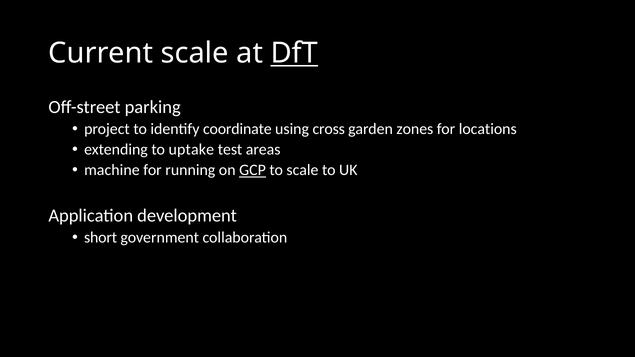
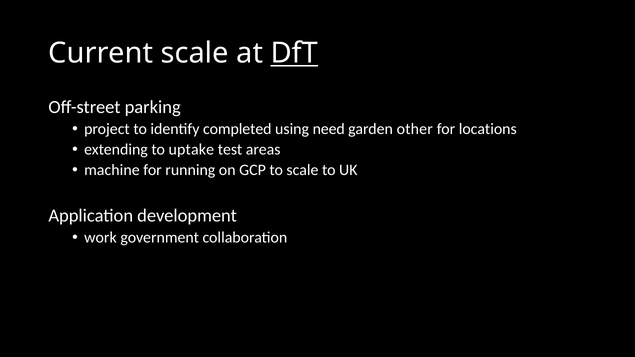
coordinate: coordinate -> completed
cross: cross -> need
zones: zones -> other
GCP underline: present -> none
short: short -> work
